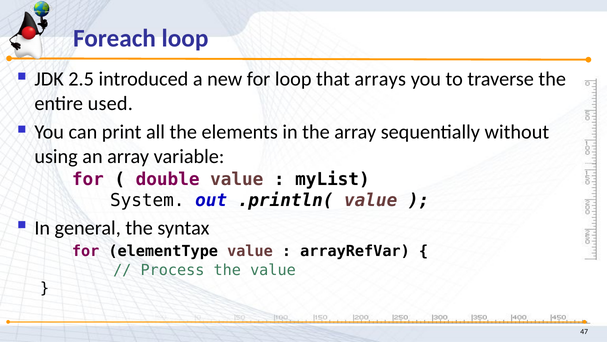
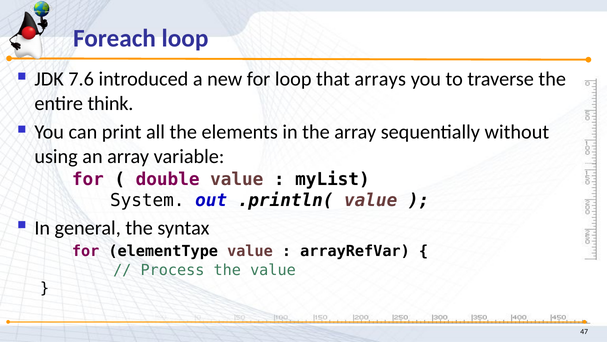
2.5: 2.5 -> 7.6
used: used -> think
